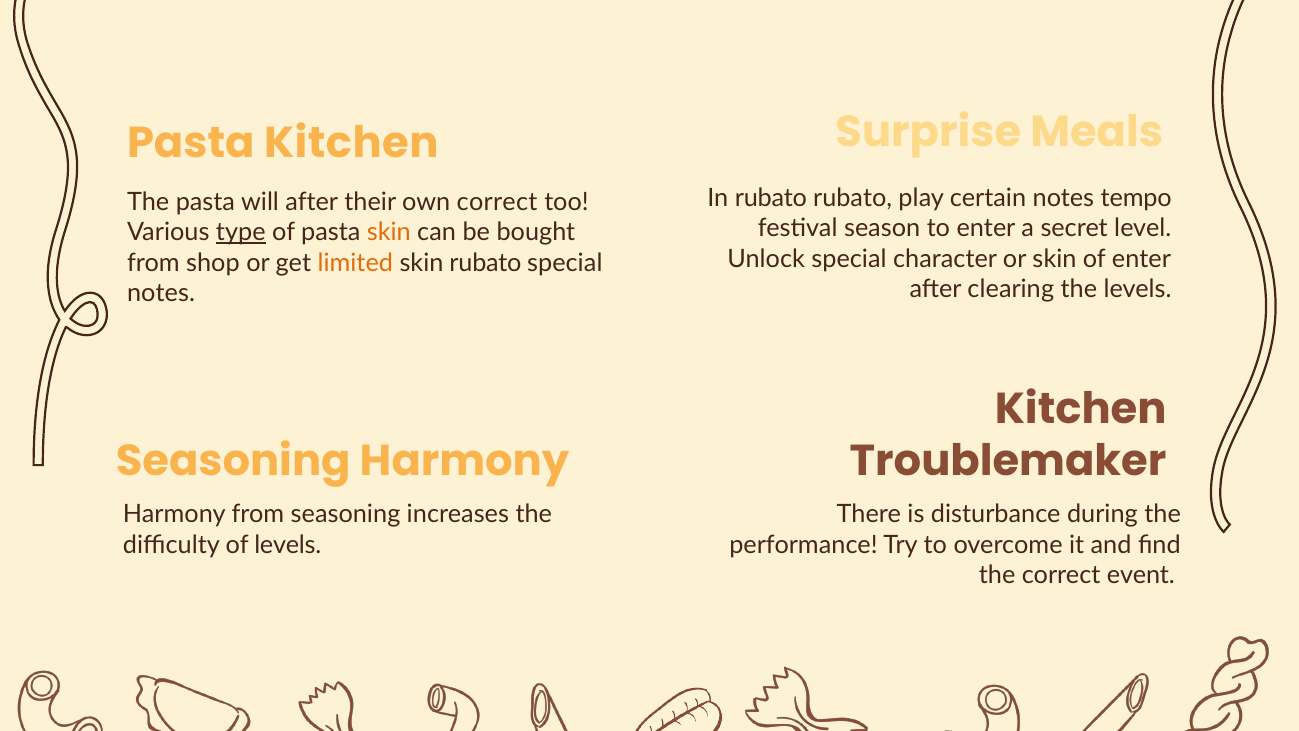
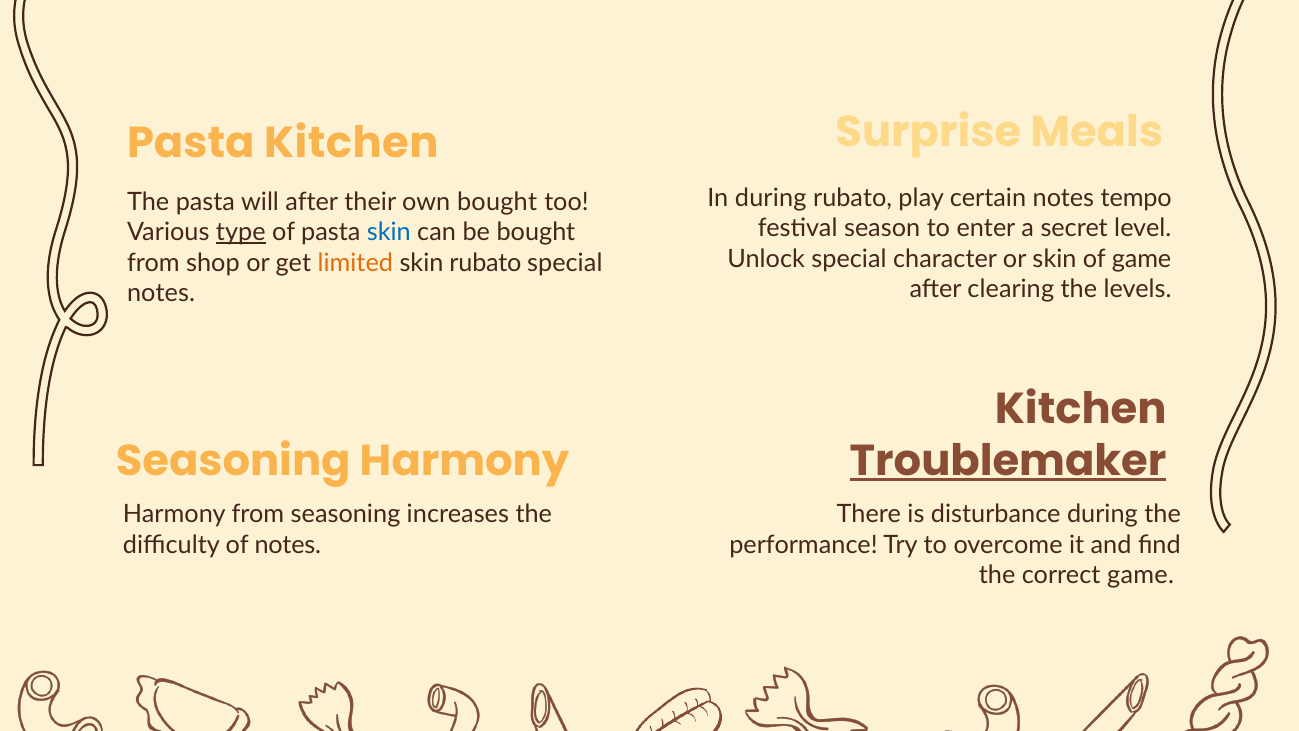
In rubato: rubato -> during
own correct: correct -> bought
skin at (389, 232) colour: orange -> blue
of enter: enter -> game
Troublemaker underline: none -> present
of levels: levels -> notes
correct event: event -> game
